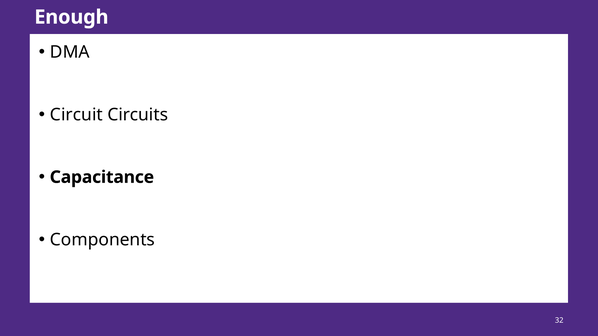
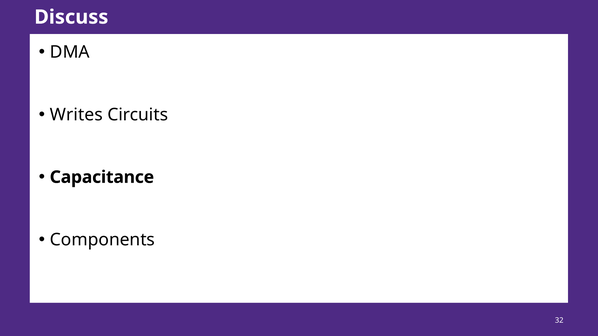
Enough: Enough -> Discuss
Circuit: Circuit -> Writes
